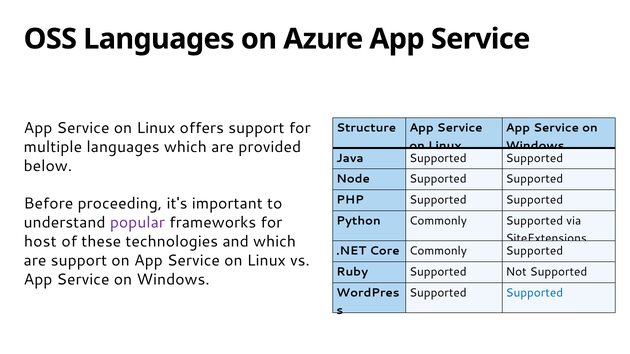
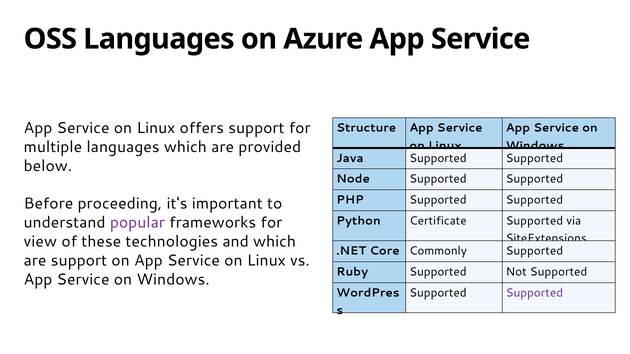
Python Commonly: Commonly -> Certificate
host: host -> view
Supported at (534, 293) colour: blue -> purple
